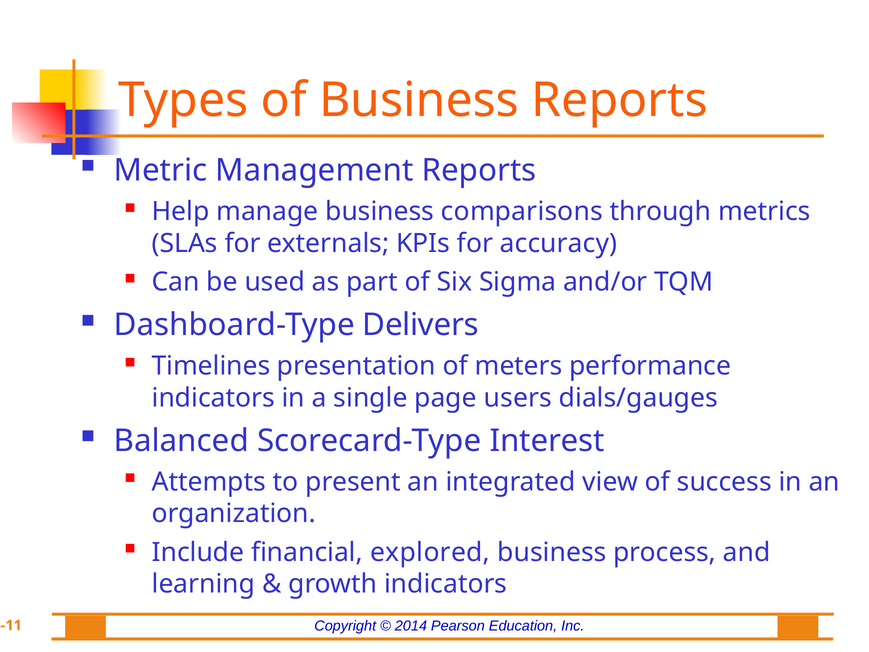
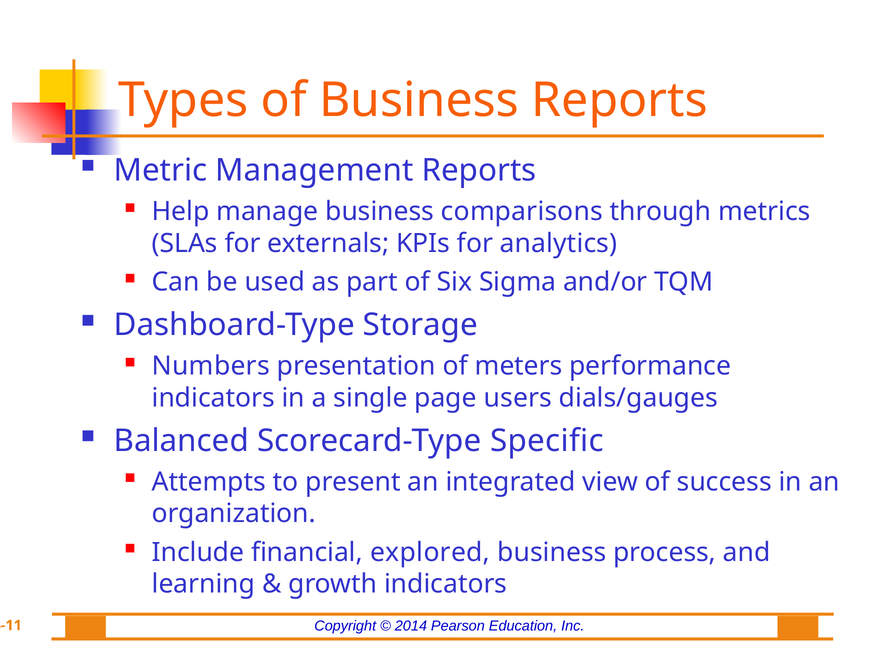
accuracy: accuracy -> analytics
Delivers: Delivers -> Storage
Timelines: Timelines -> Numbers
Interest: Interest -> Specific
